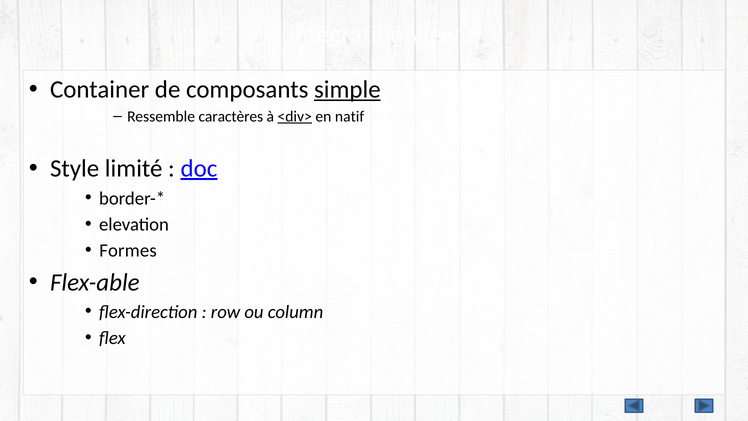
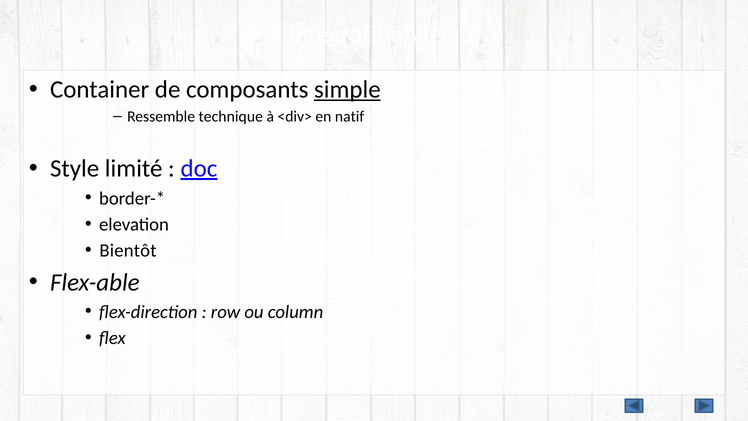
caractères: caractères -> technique
<div> underline: present -> none
Formes: Formes -> Bientôt
